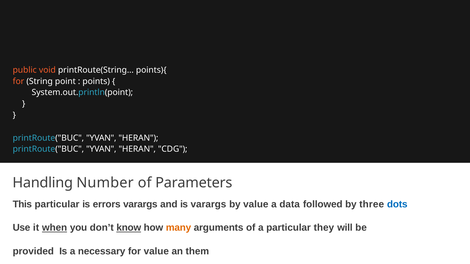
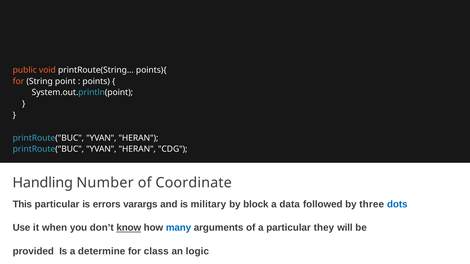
Parameters: Parameters -> Coordinate
is varargs: varargs -> military
by value: value -> block
when underline: present -> none
many colour: orange -> blue
necessary: necessary -> determine
for value: value -> class
them: them -> logic
